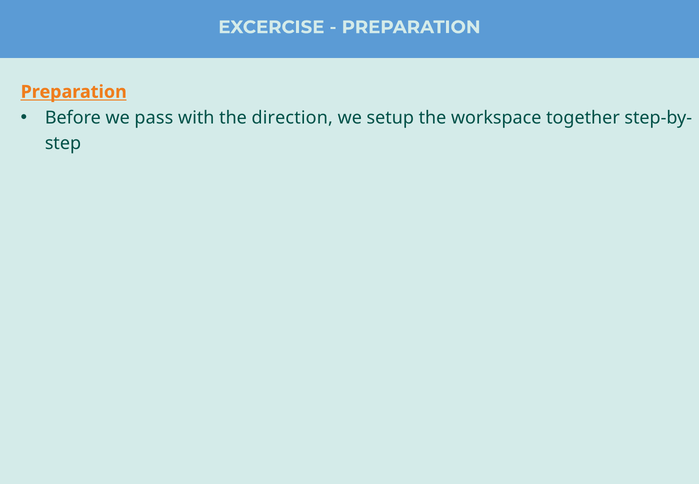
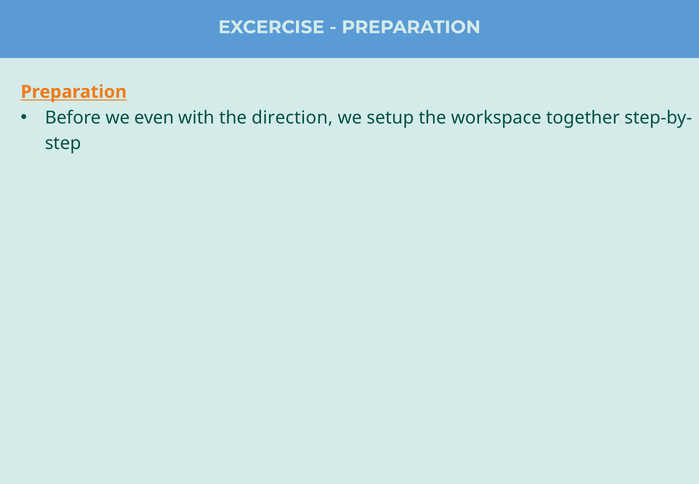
pass: pass -> even
